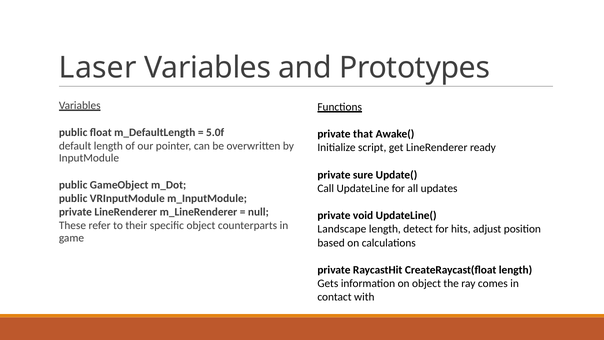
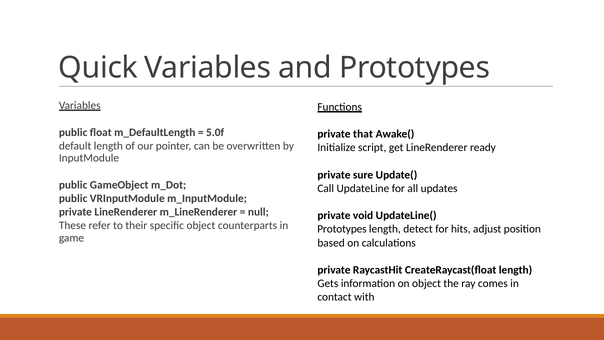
Laser: Laser -> Quick
Landscape at (342, 229): Landscape -> Prototypes
